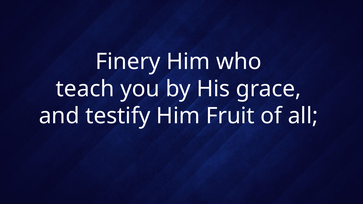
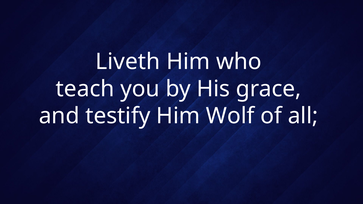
Finery: Finery -> Liveth
Fruit: Fruit -> Wolf
